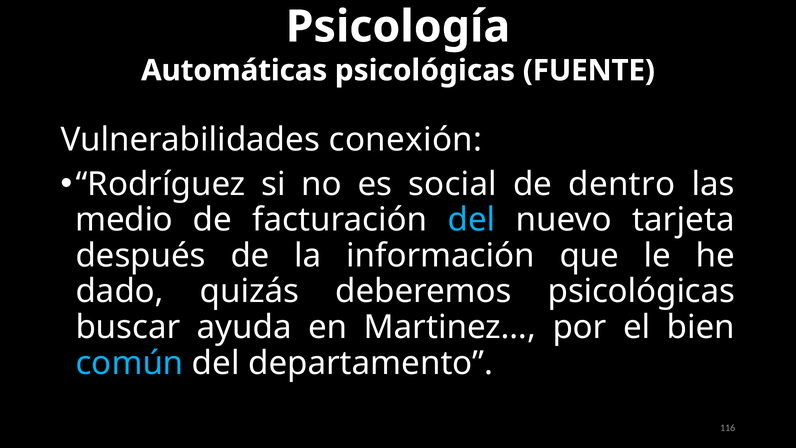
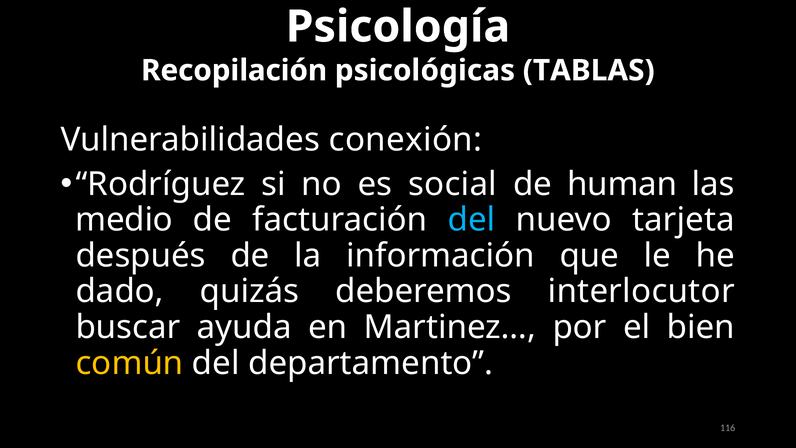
Automáticas: Automáticas -> Recopilación
FUENTE: FUENTE -> TABLAS
dentro: dentro -> human
deberemos psicológicas: psicológicas -> interlocutor
común colour: light blue -> yellow
